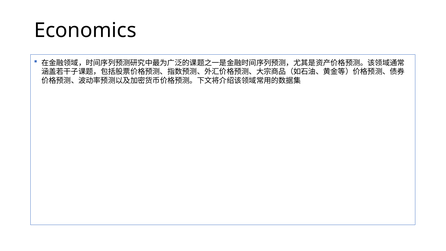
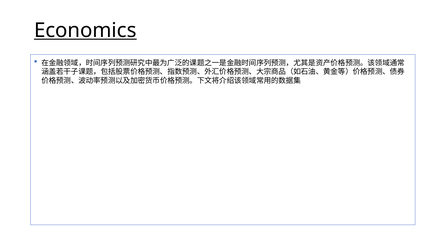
Economics underline: none -> present
